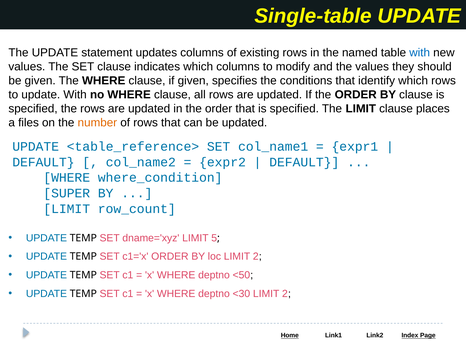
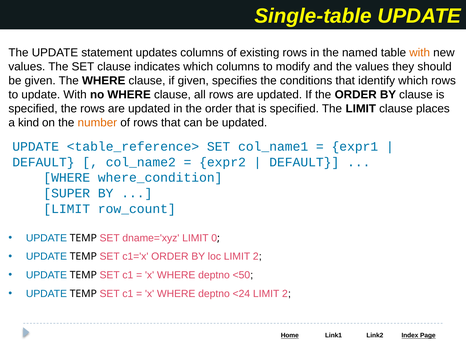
with at (420, 53) colour: blue -> orange
files: files -> kind
5: 5 -> 0
<30: <30 -> <24
